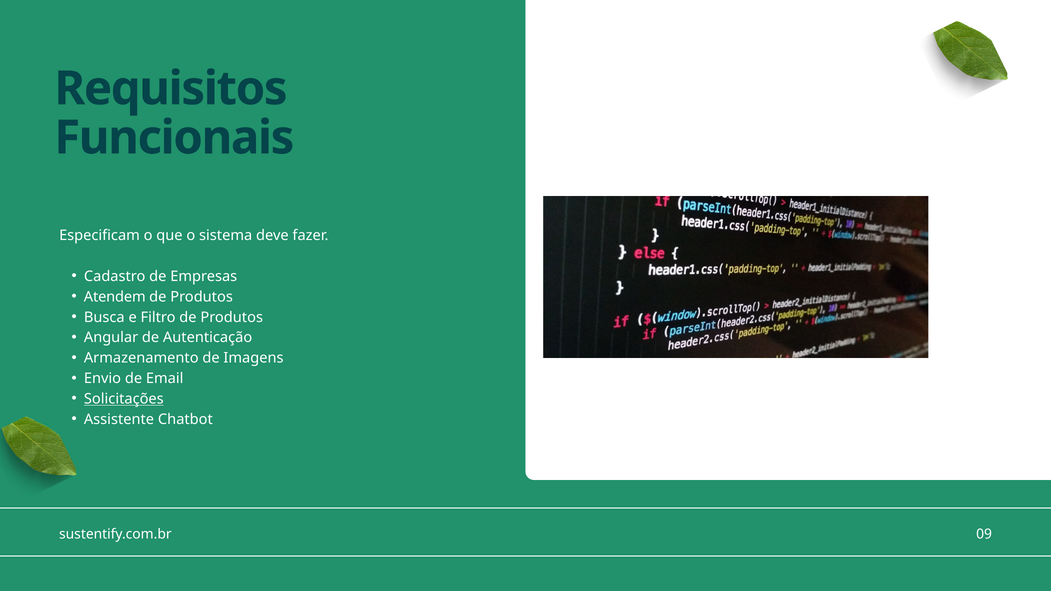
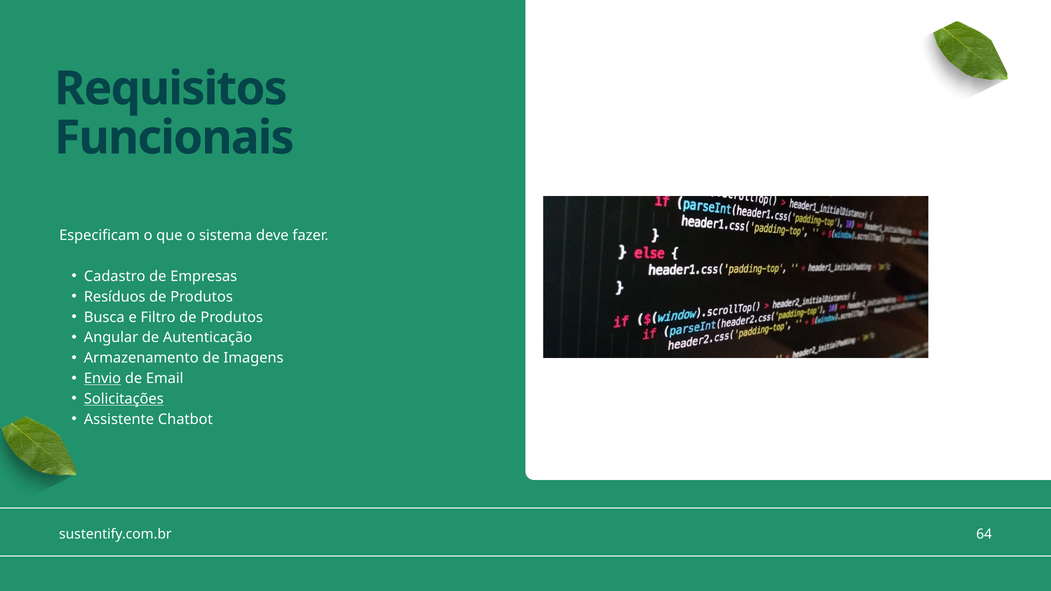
Atendem: Atendem -> Resíduos
Envio underline: none -> present
09: 09 -> 64
